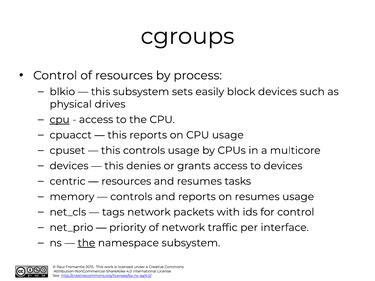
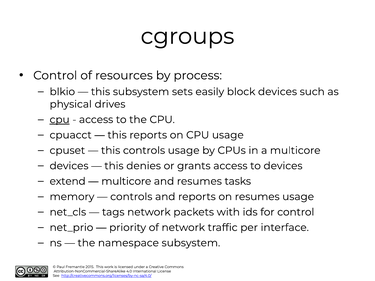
centric: centric -> extend
resources at (126, 181): resources -> multicore
the at (86, 243) underline: present -> none
